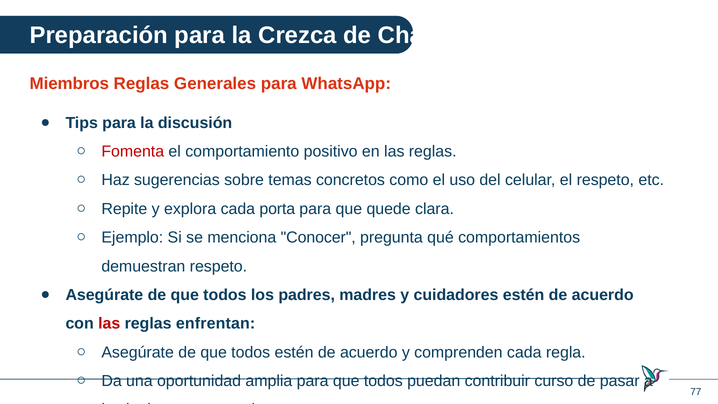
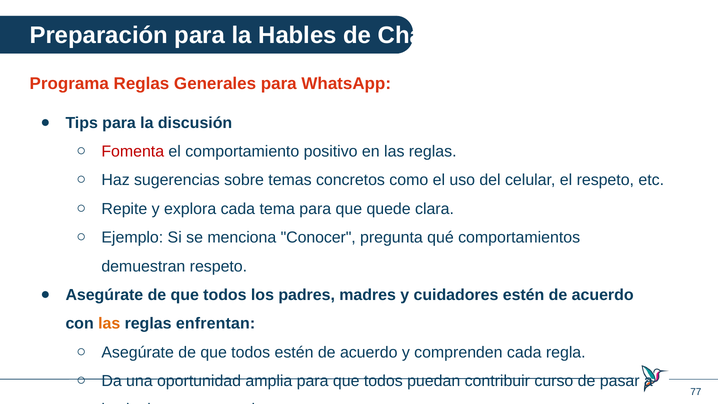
Crezca: Crezca -> Hables
Miembros: Miembros -> Programa
porta: porta -> tema
las at (109, 324) colour: red -> orange
